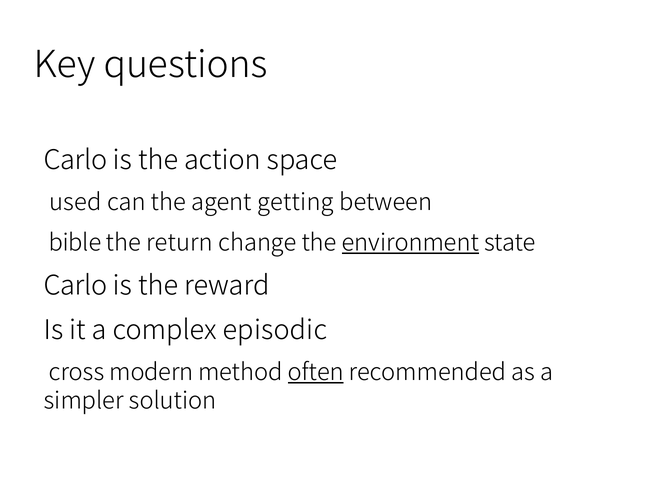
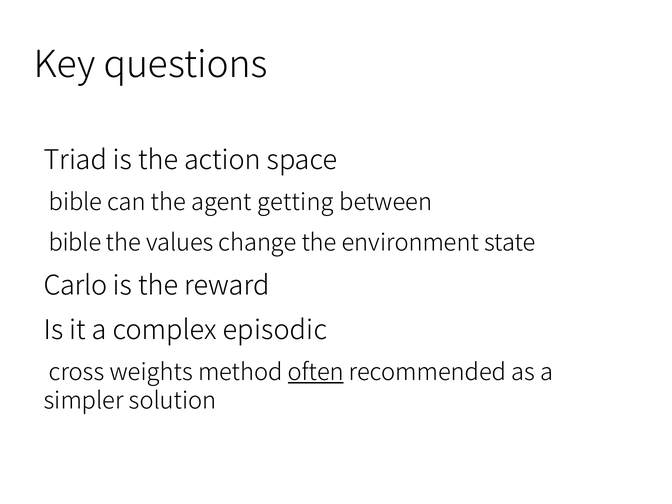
Carlo at (75, 160): Carlo -> Triad
used at (75, 203): used -> bible
return: return -> values
environment underline: present -> none
modern: modern -> weights
